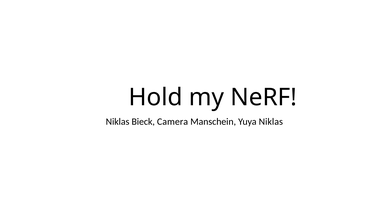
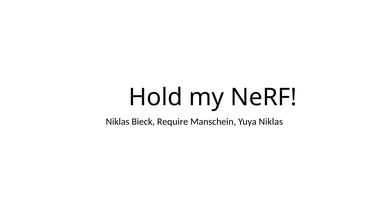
Camera: Camera -> Require
